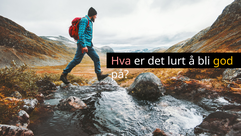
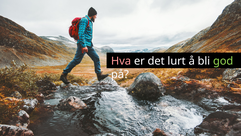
god colour: yellow -> light green
